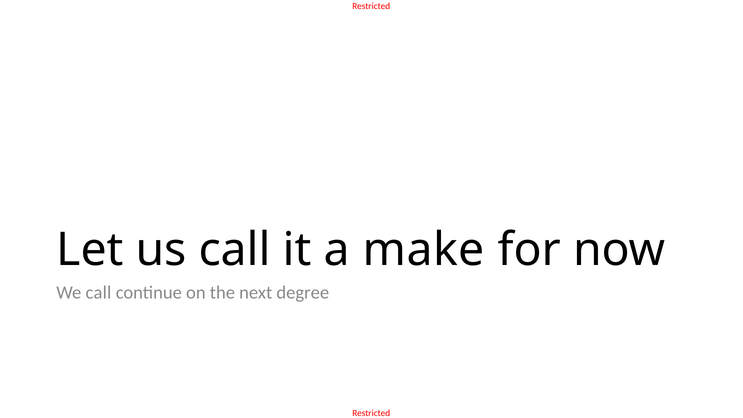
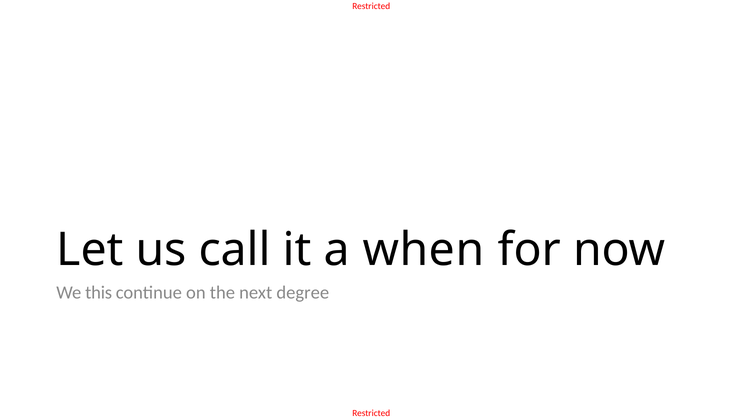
make: make -> when
We call: call -> this
